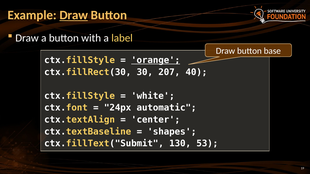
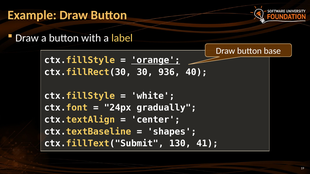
Draw at (74, 15) underline: present -> none
207: 207 -> 936
automatic: automatic -> gradually
53: 53 -> 41
